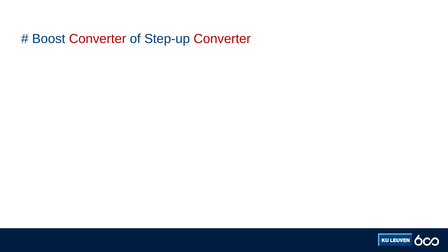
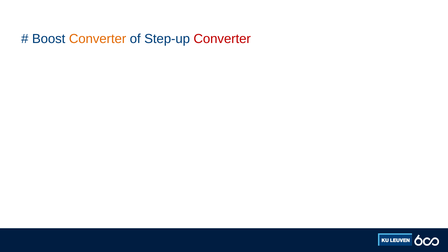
Converter at (98, 39) colour: red -> orange
